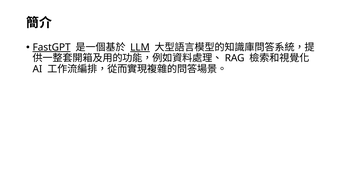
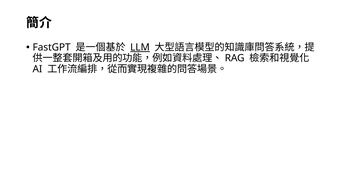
FastGPT underline: present -> none
